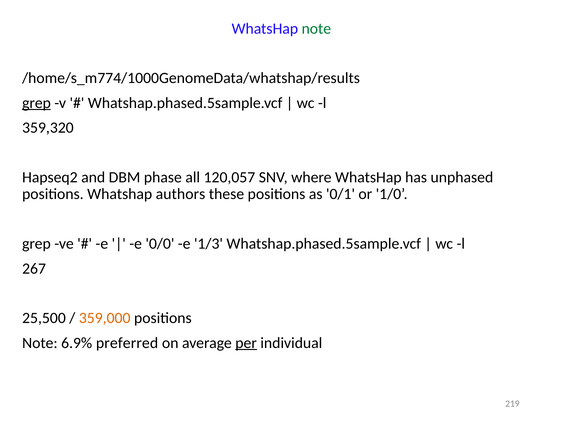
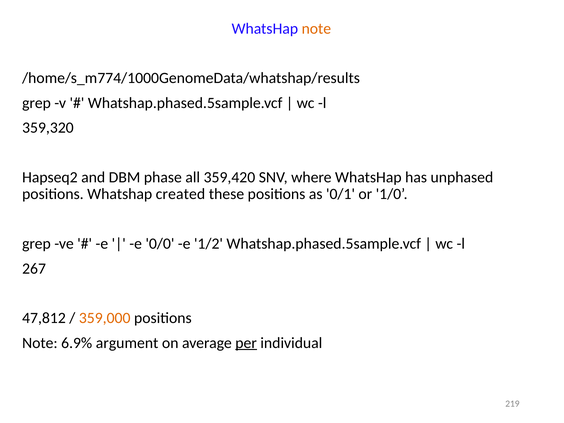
note at (316, 29) colour: green -> orange
grep at (36, 103) underline: present -> none
120,057: 120,057 -> 359,420
authors: authors -> created
1/3: 1/3 -> 1/2
25,500: 25,500 -> 47,812
preferred: preferred -> argument
